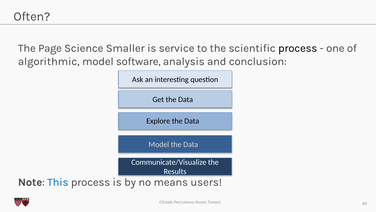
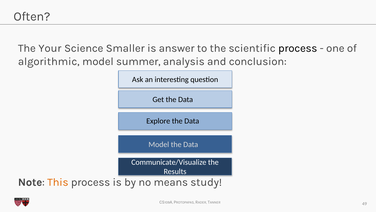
Page: Page -> Your
service: service -> answer
software: software -> summer
This colour: blue -> orange
users: users -> study
